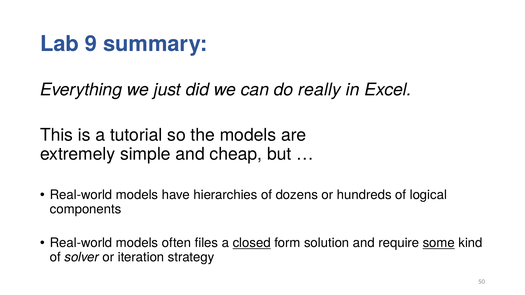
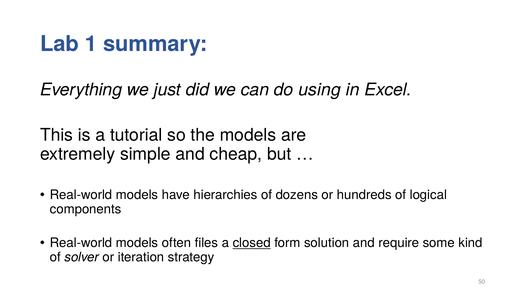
9: 9 -> 1
really: really -> using
some underline: present -> none
